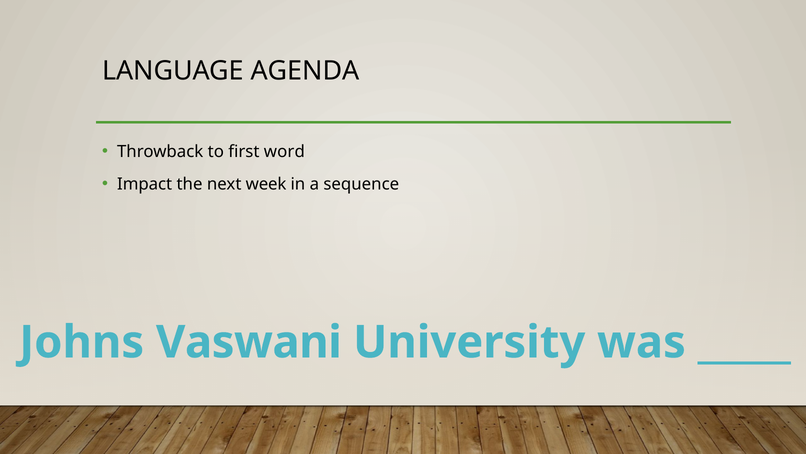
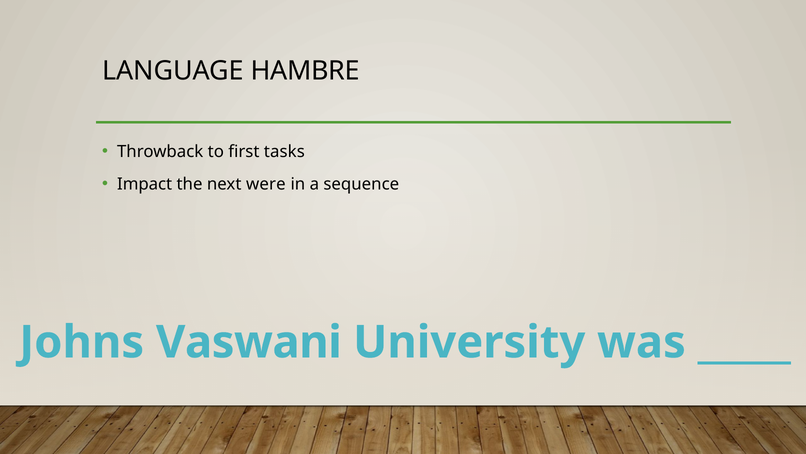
AGENDA: AGENDA -> HAMBRE
word: word -> tasks
week: week -> were
